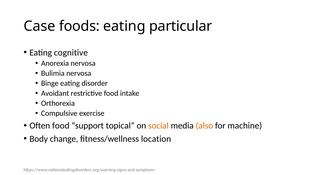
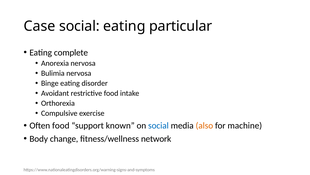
Case foods: foods -> social
cognitive: cognitive -> complete
topical: topical -> known
social at (158, 125) colour: orange -> blue
location: location -> network
